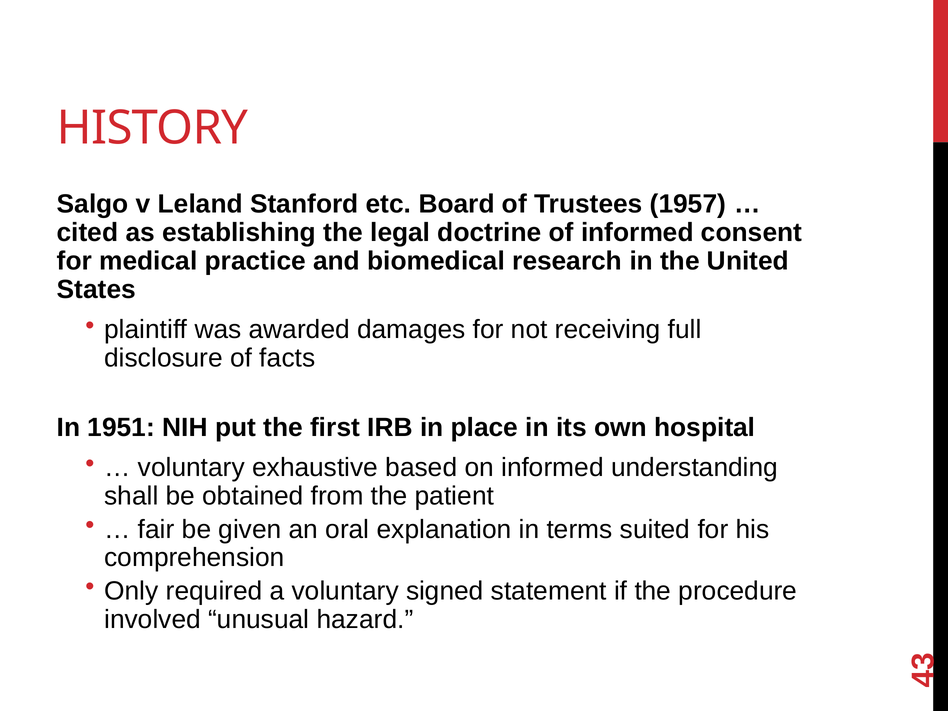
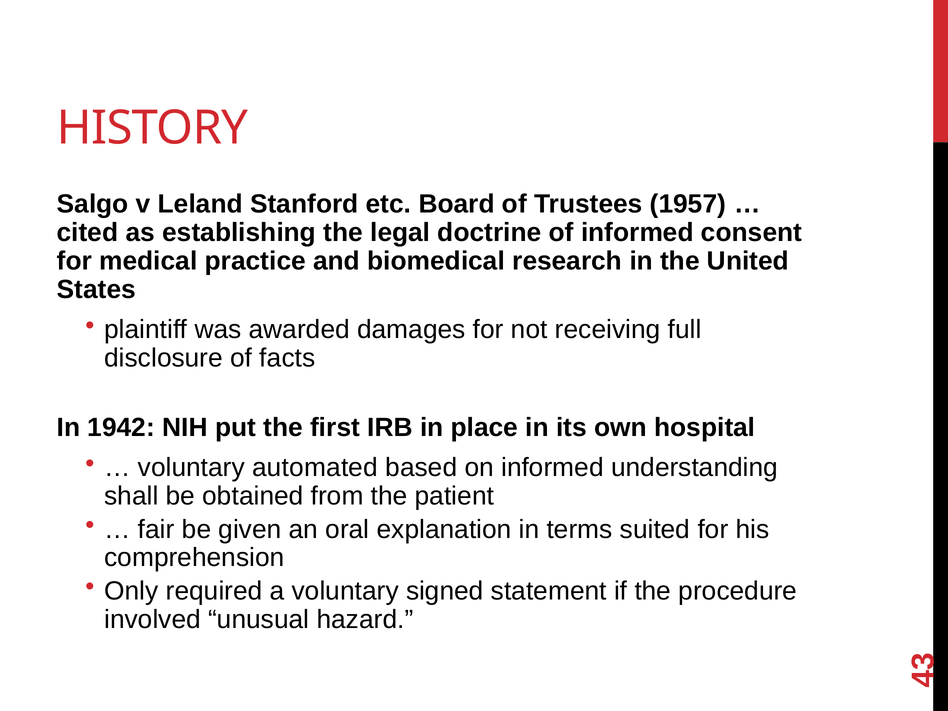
1951: 1951 -> 1942
exhaustive: exhaustive -> automated
